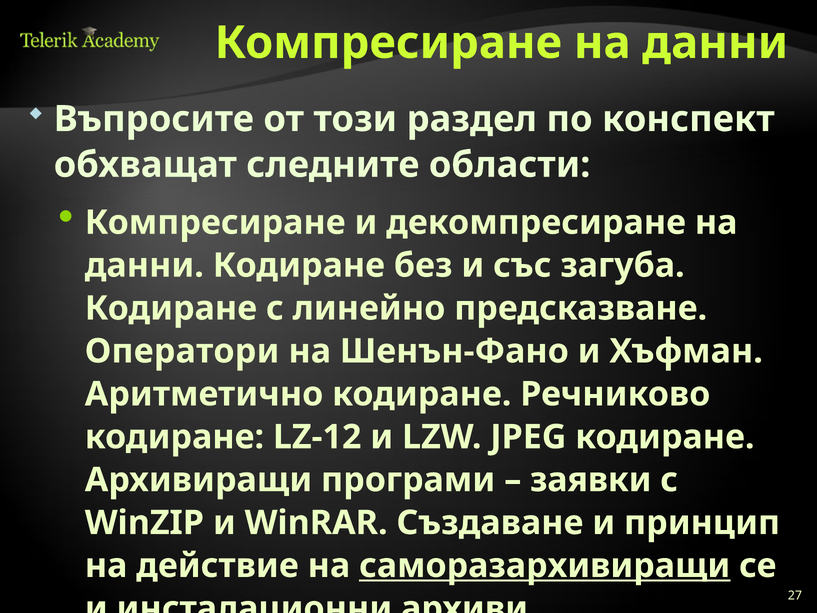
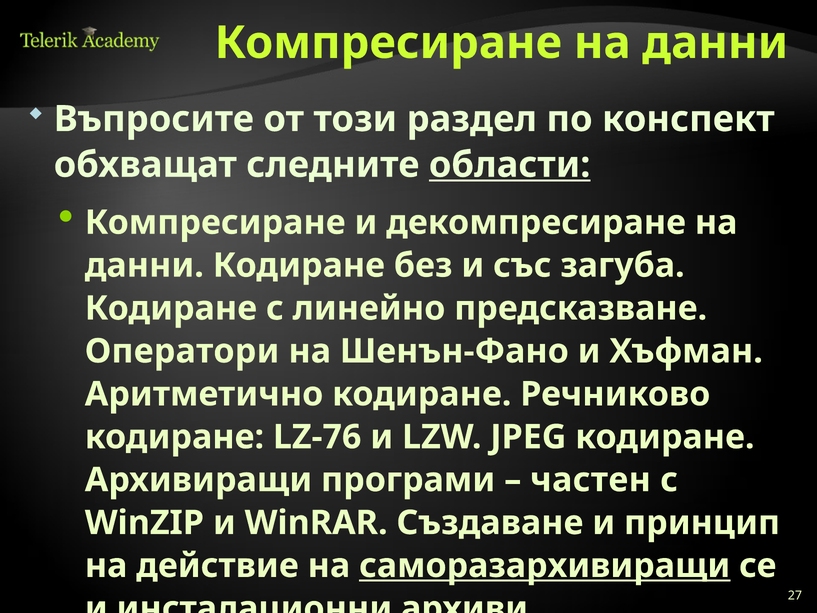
области underline: none -> present
LZ-12: LZ-12 -> LZ-76
заявки: заявки -> частен
